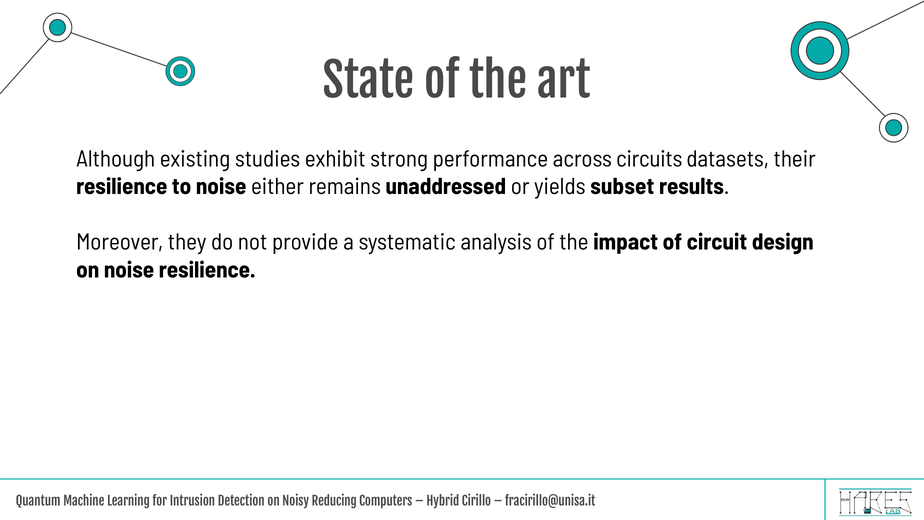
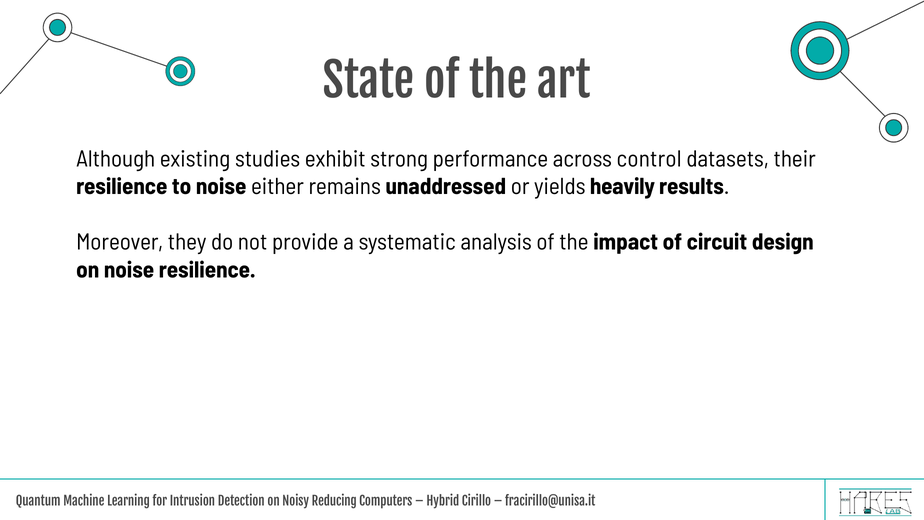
circuits: circuits -> control
subset: subset -> heavily
